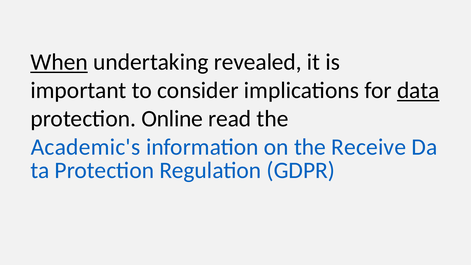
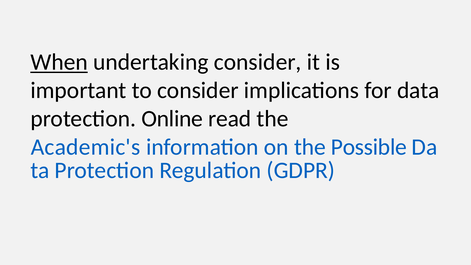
undertaking revealed: revealed -> consider
data underline: present -> none
Receive: Receive -> Possible
